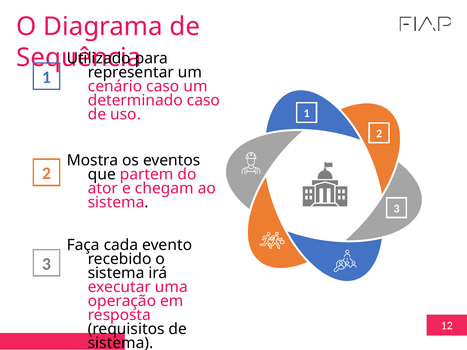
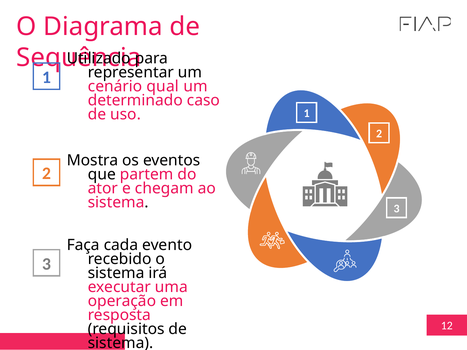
cenário caso: caso -> qual
